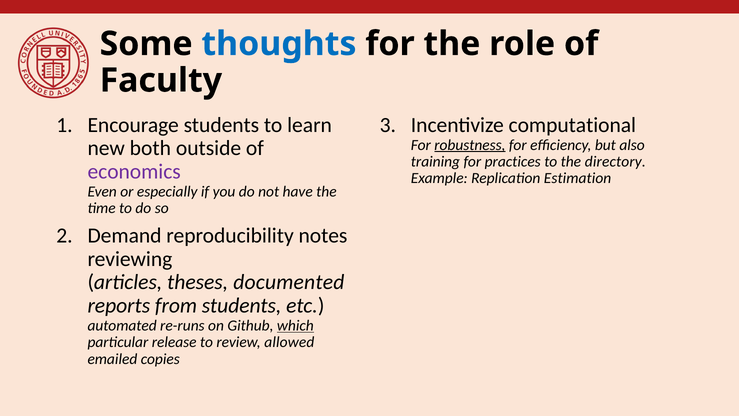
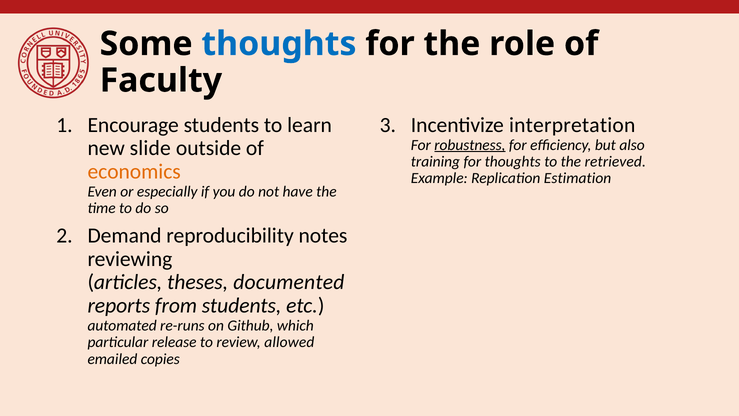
computational: computational -> interpretation
both: both -> slide
for practices: practices -> thoughts
directory: directory -> retrieved
economics colour: purple -> orange
which underline: present -> none
